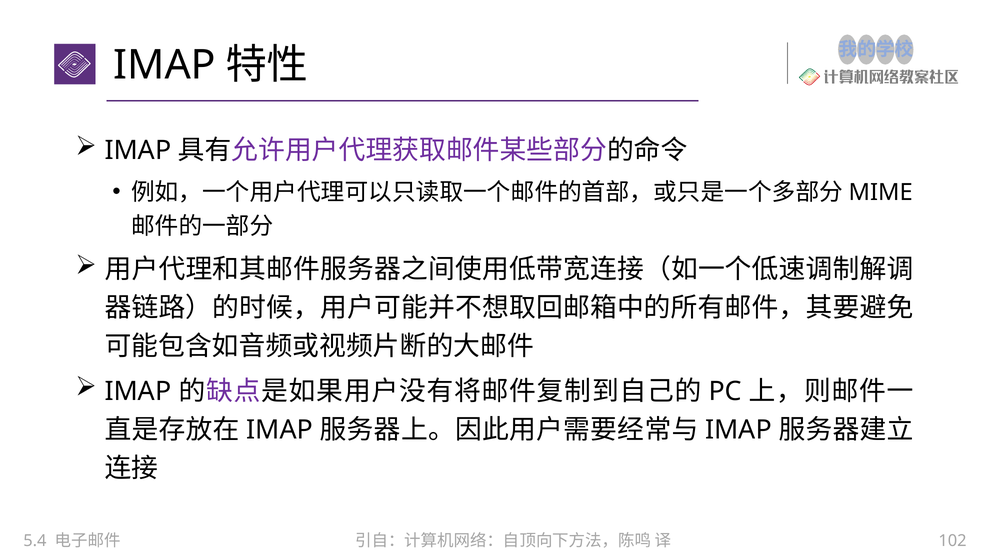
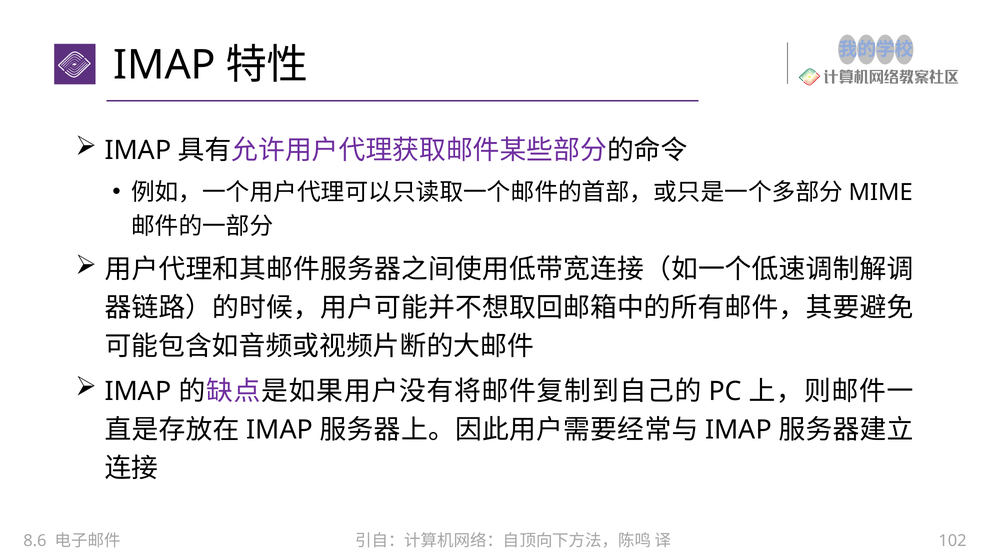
5.4: 5.4 -> 8.6
